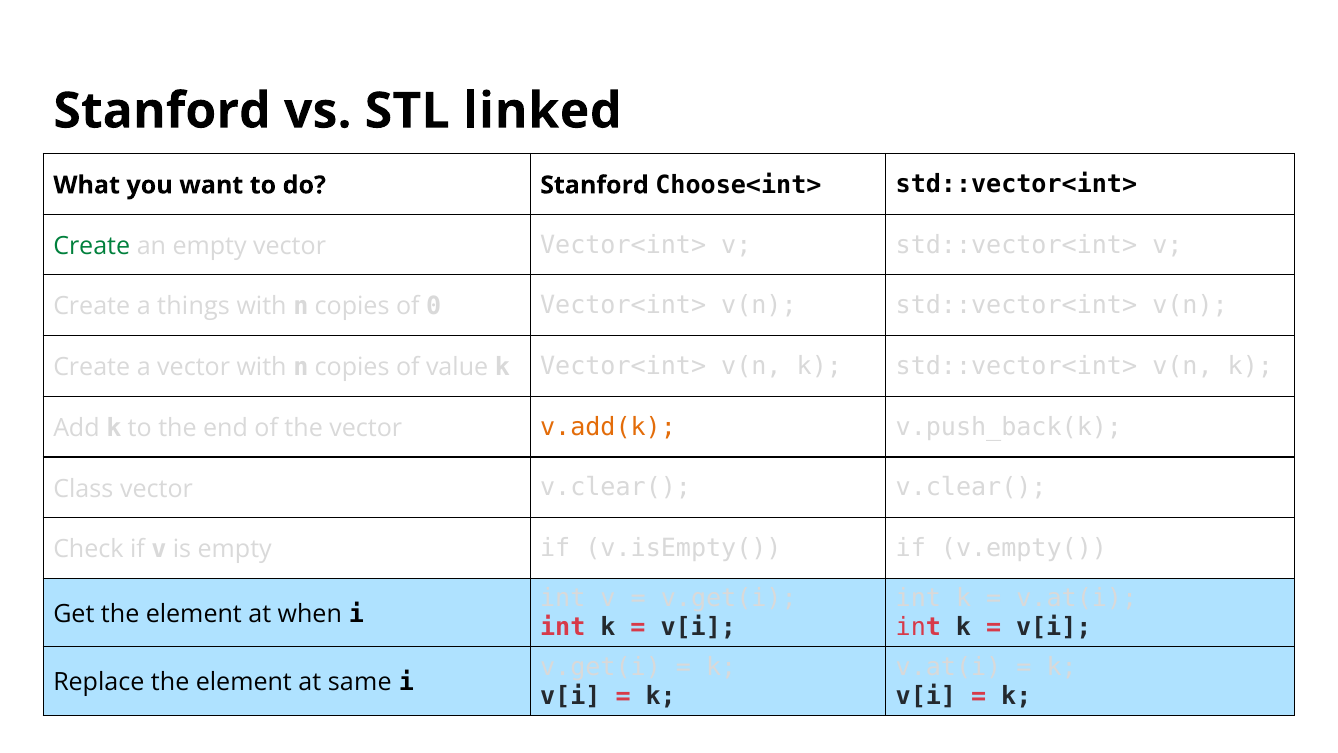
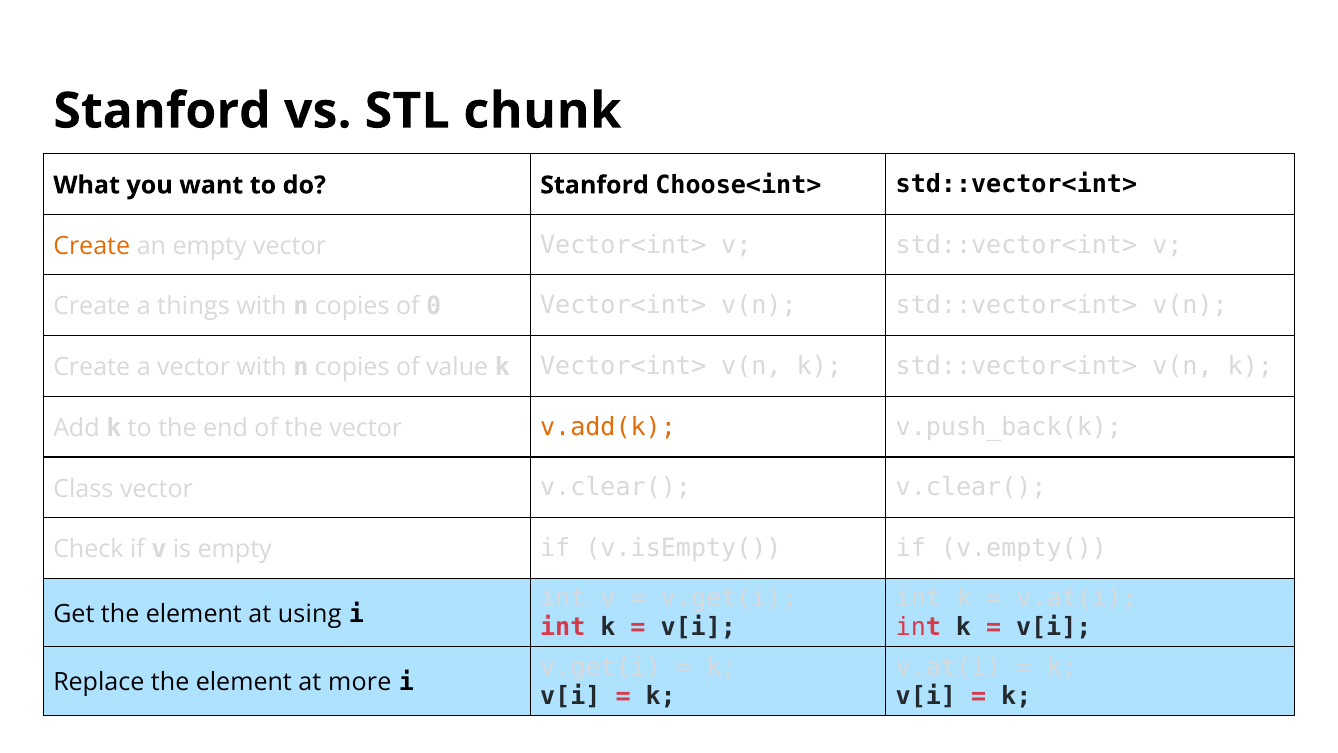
linked: linked -> chunk
Create at (92, 246) colour: green -> orange
when: when -> using
same: same -> more
